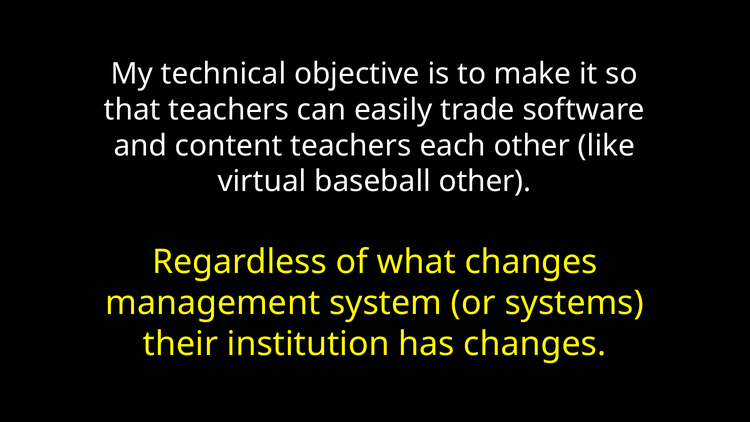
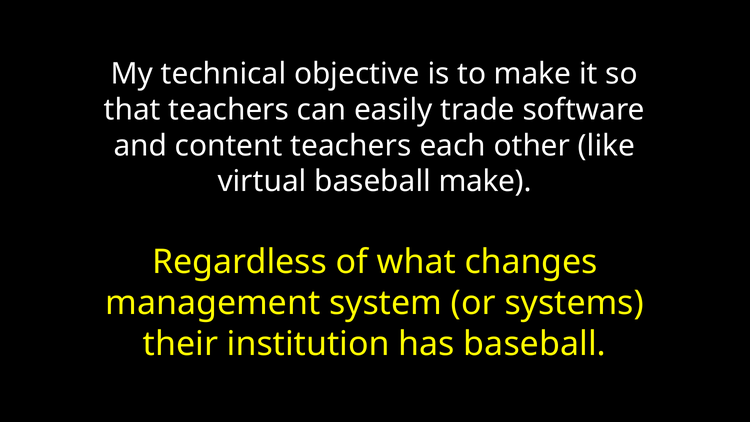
baseball other: other -> make
has changes: changes -> baseball
